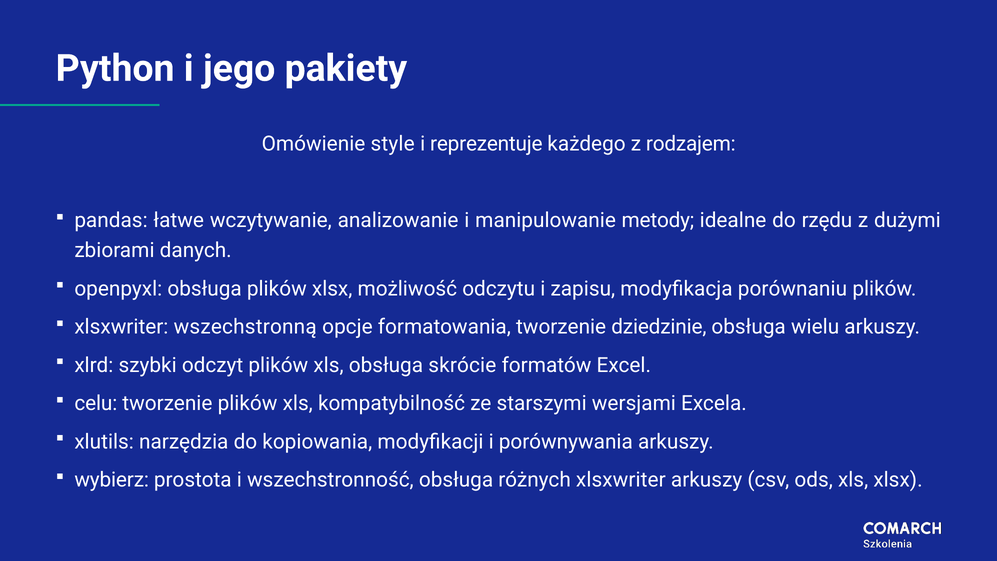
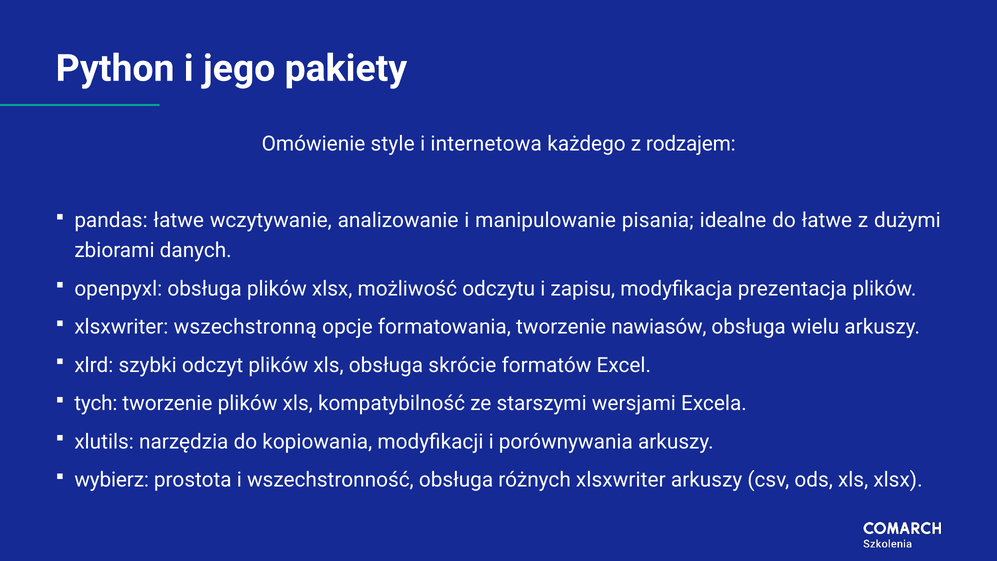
reprezentuje: reprezentuje -> internetowa
metody: metody -> pisania
do rzędu: rzędu -> łatwe
porównaniu: porównaniu -> prezentacja
dziedzinie: dziedzinie -> nawiasów
celu: celu -> tych
